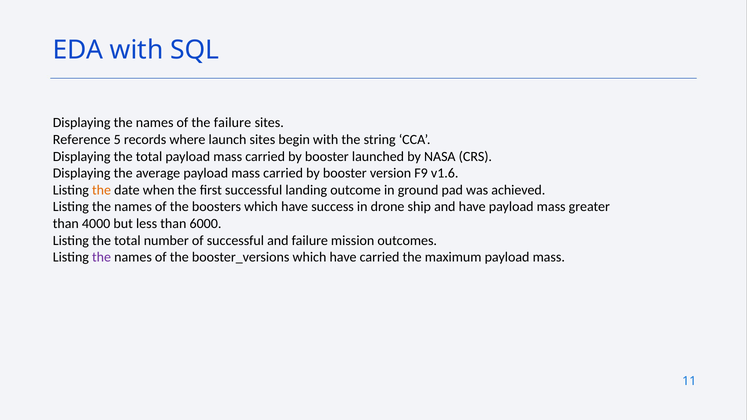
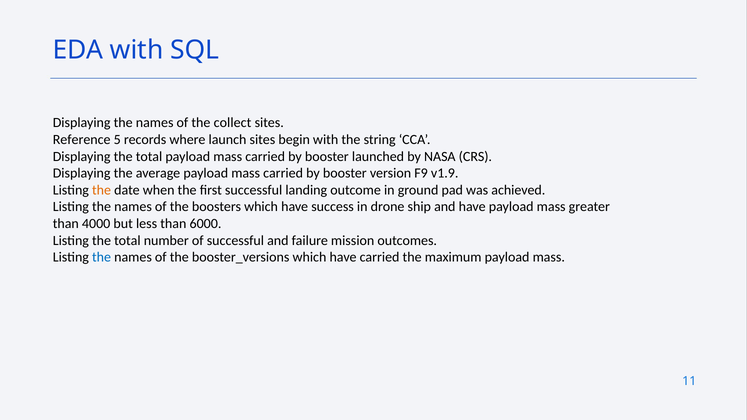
the failure: failure -> collect
v1.6: v1.6 -> v1.9
the at (102, 257) colour: purple -> blue
